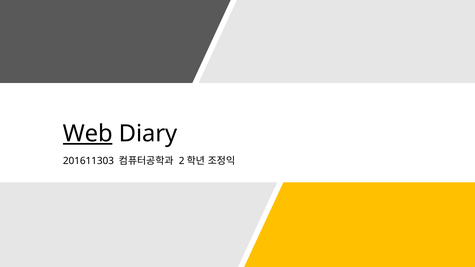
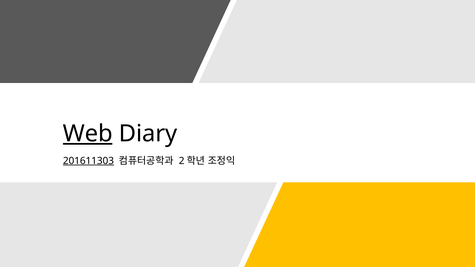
201611303 underline: none -> present
